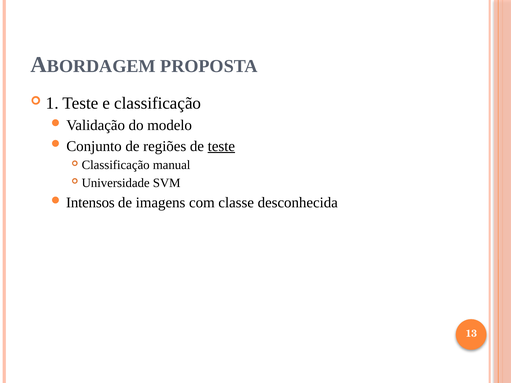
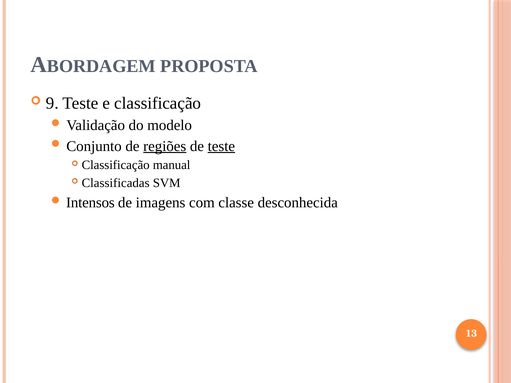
1: 1 -> 9
regiões underline: none -> present
Universidade: Universidade -> Classificadas
